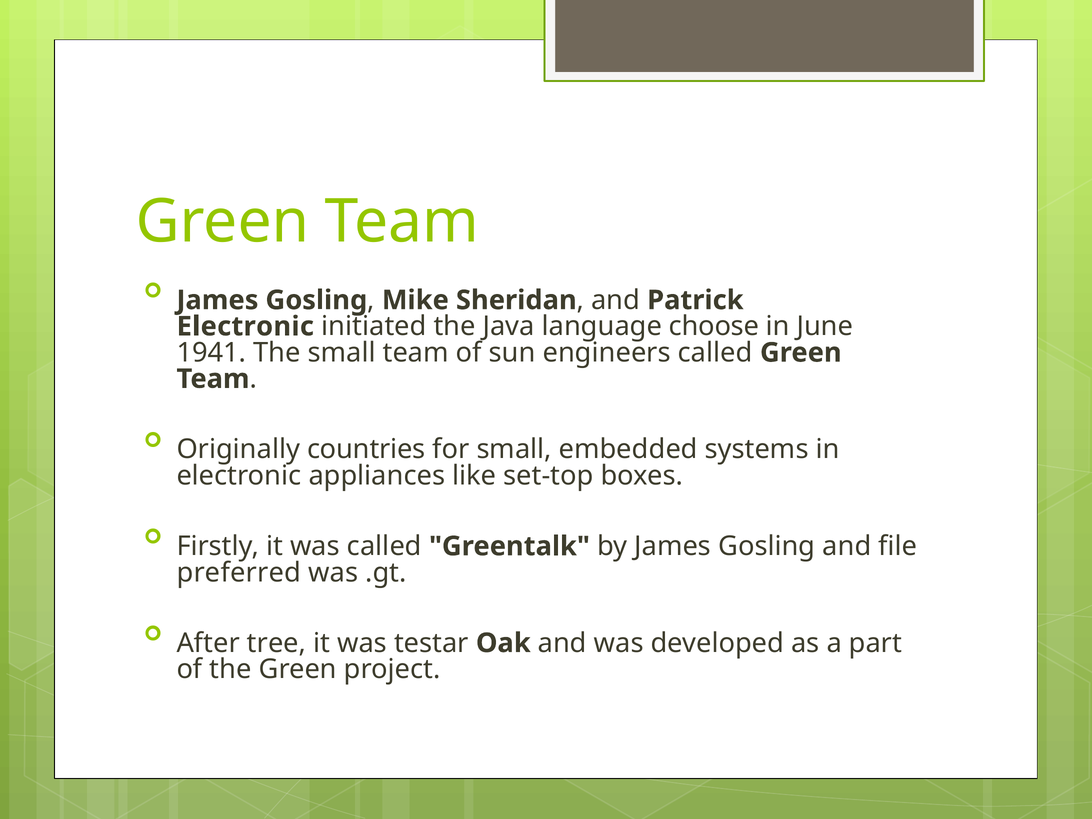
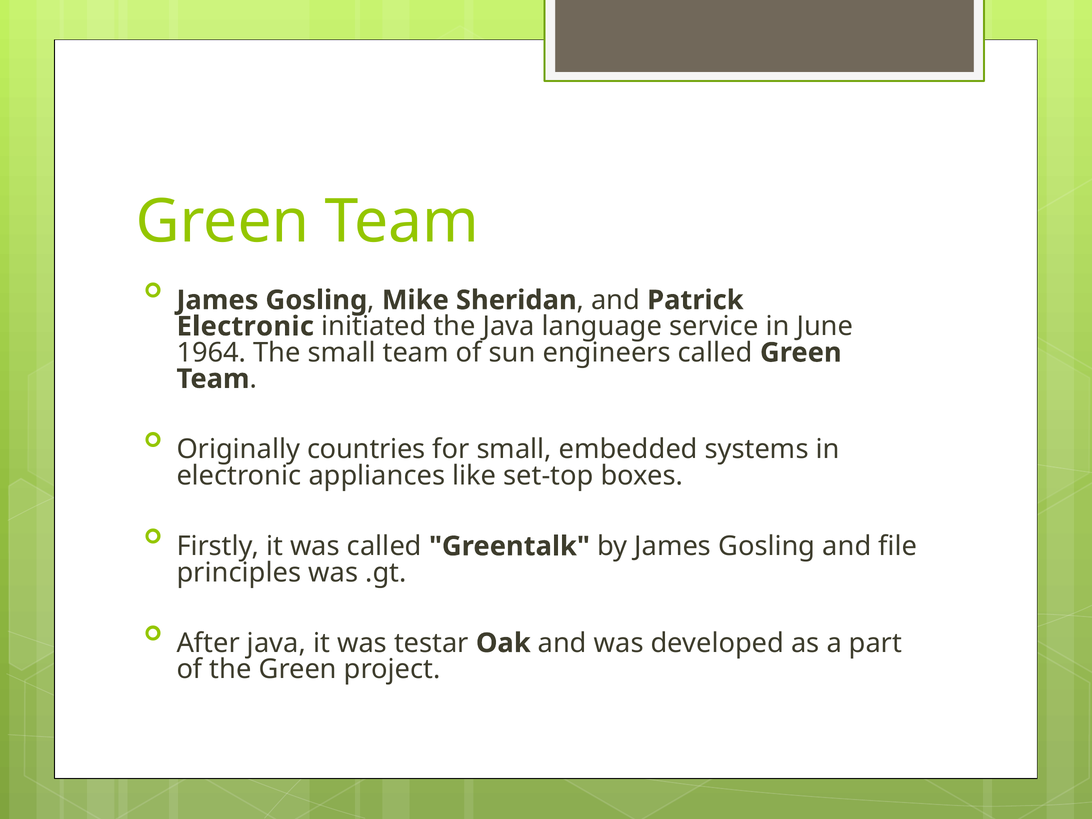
choose: choose -> service
1941: 1941 -> 1964
preferred: preferred -> principles
After tree: tree -> java
